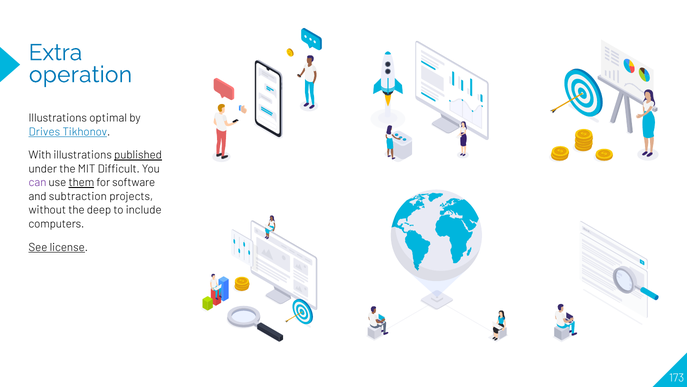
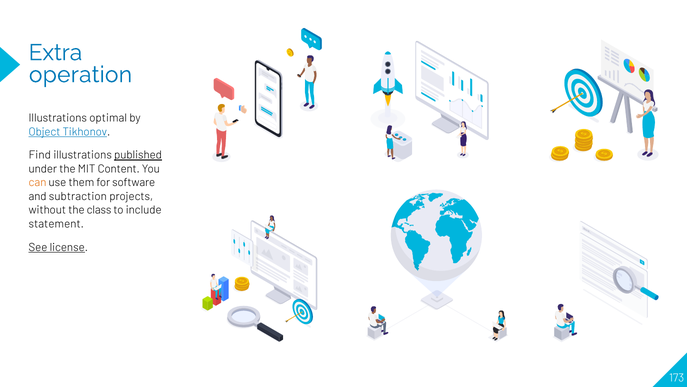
Drives: Drives -> Object
With: With -> Find
Difficult: Difficult -> Content
can colour: purple -> orange
them underline: present -> none
deep: deep -> class
computers: computers -> statement
